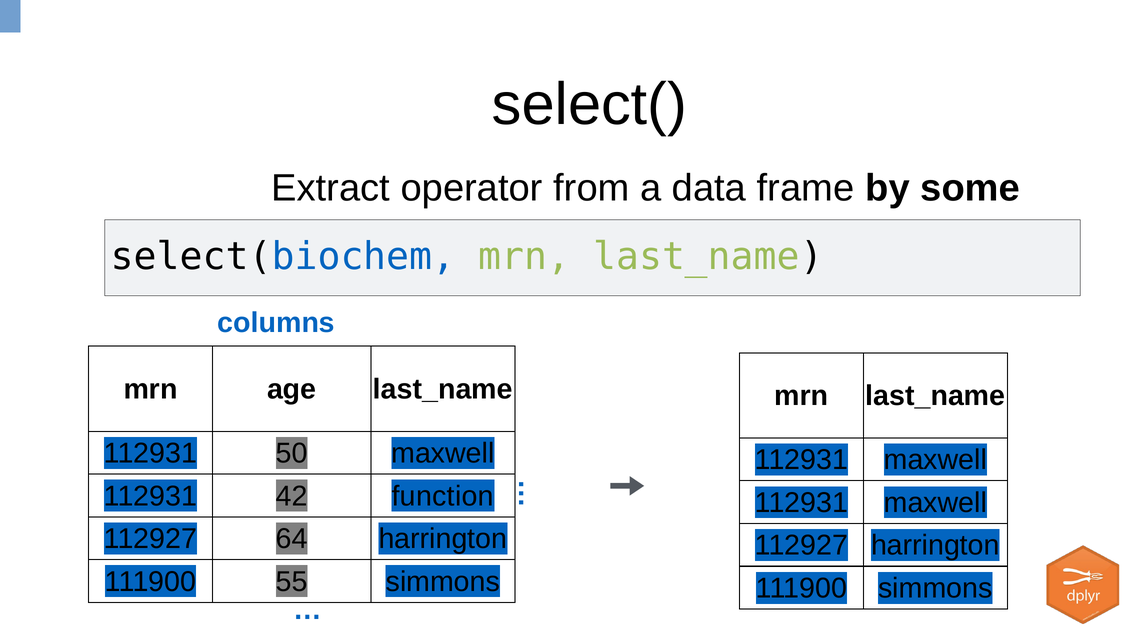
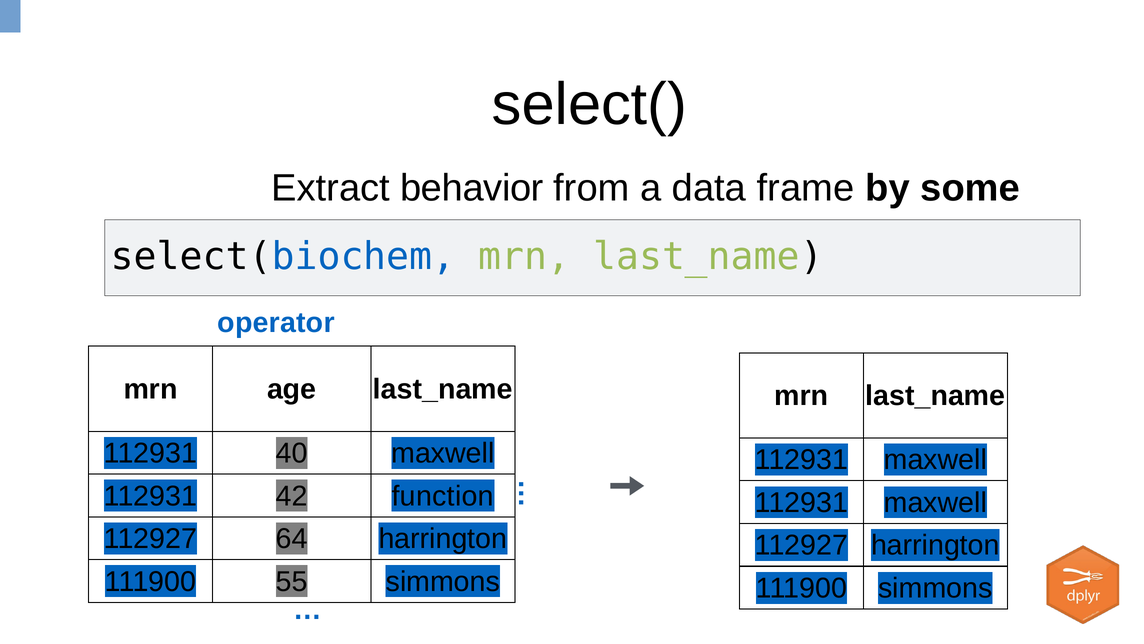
operator: operator -> behavior
columns: columns -> operator
50: 50 -> 40
